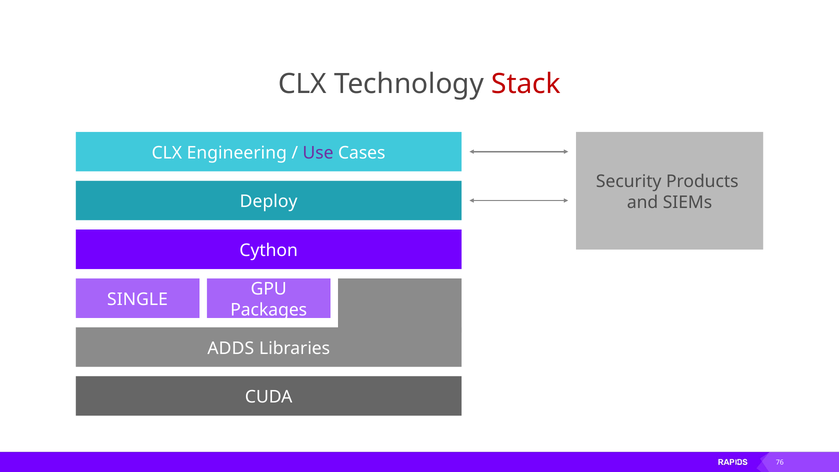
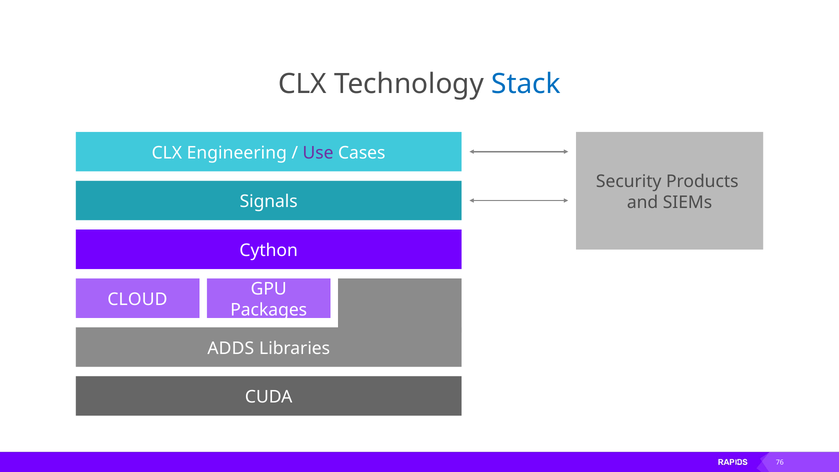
Stack colour: red -> blue
Deploy: Deploy -> Signals
SINGLE: SINGLE -> CLOUD
